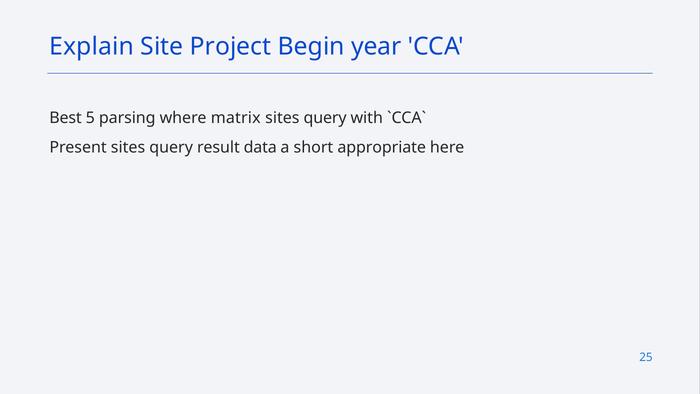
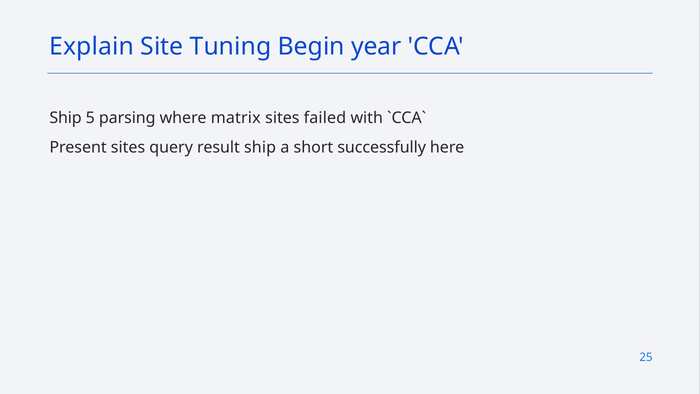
Project: Project -> Tuning
Best at (66, 118): Best -> Ship
query at (325, 118): query -> failed
result data: data -> ship
appropriate: appropriate -> successfully
